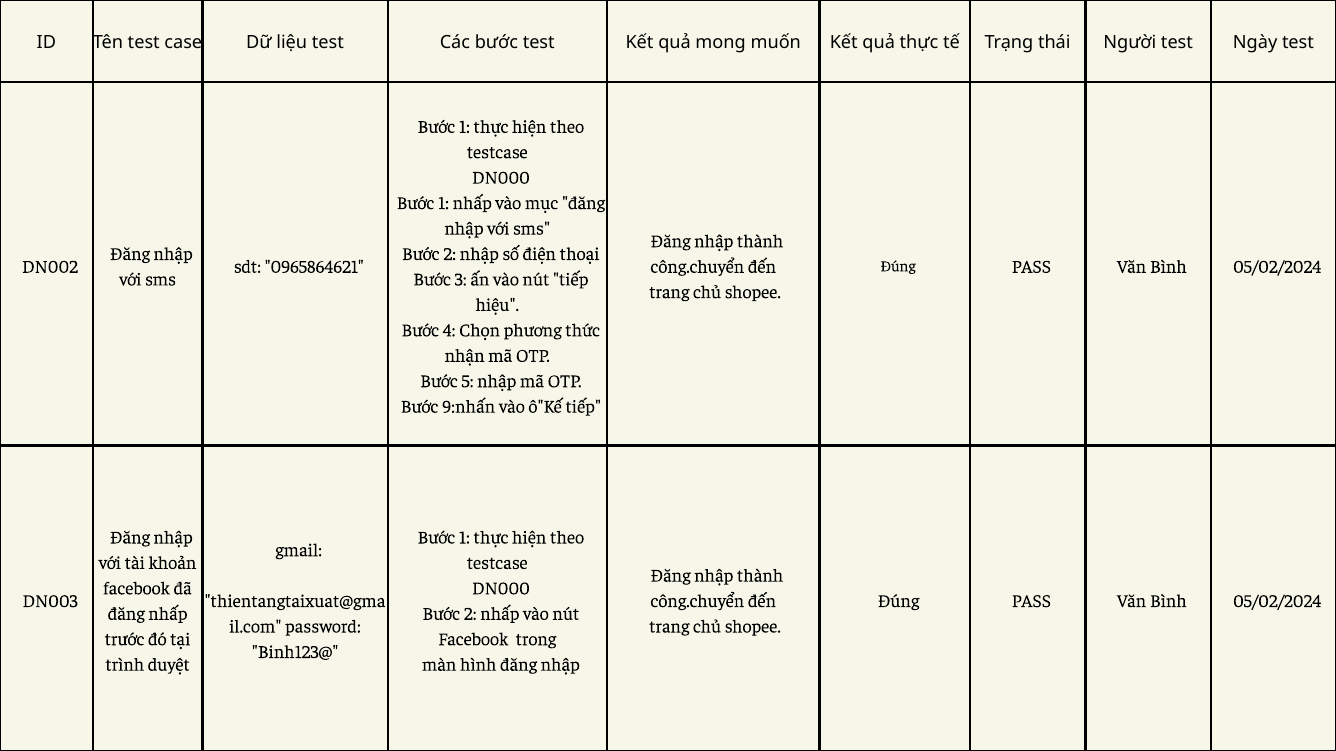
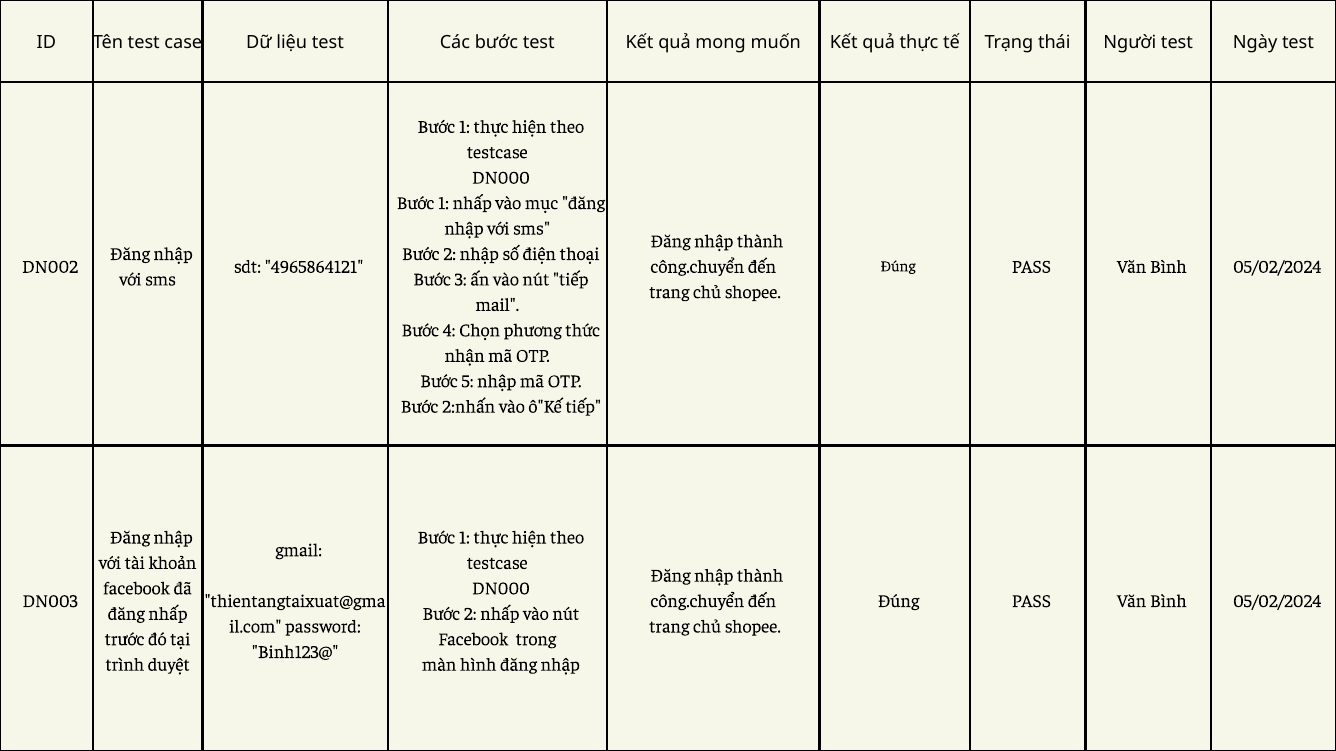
0965864621: 0965864621 -> 4965864121
hiệu: hiệu -> mail
9:nhấn: 9:nhấn -> 2:nhấn
